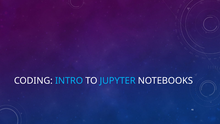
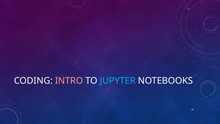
INTRO colour: light blue -> pink
